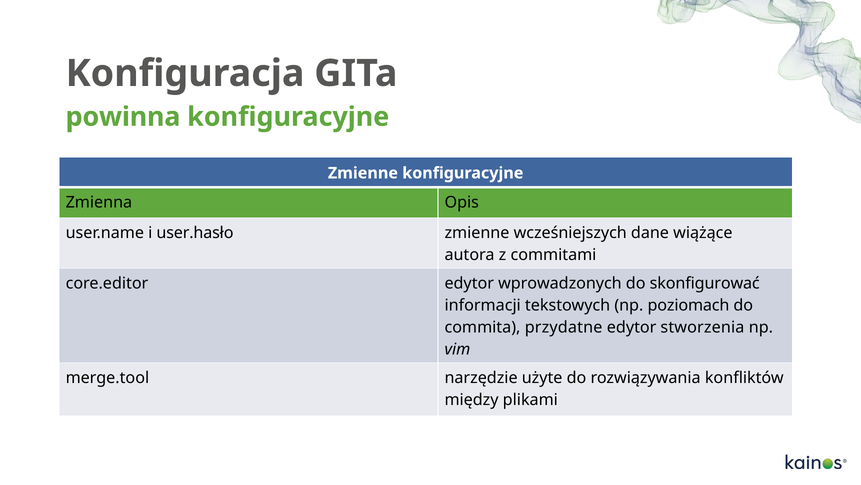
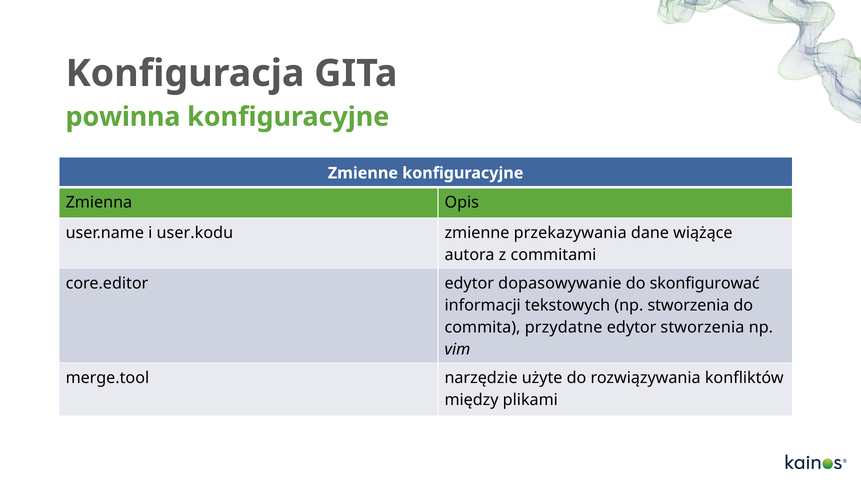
user.hasło: user.hasło -> user.kodu
wcześniejszych: wcześniejszych -> przekazywania
wprowadzonych: wprowadzonych -> dopasowywanie
np poziomach: poziomach -> stworzenia
